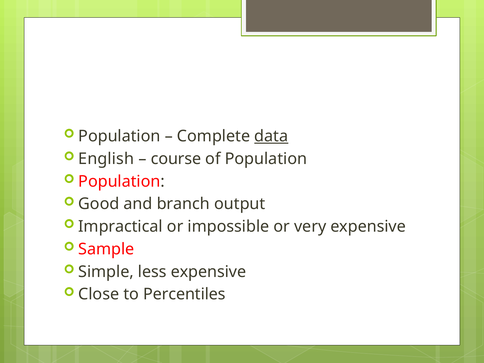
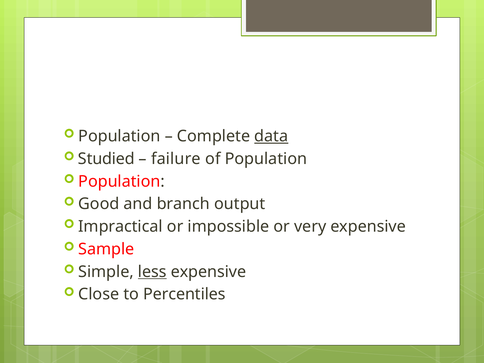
English: English -> Studied
course: course -> failure
less underline: none -> present
